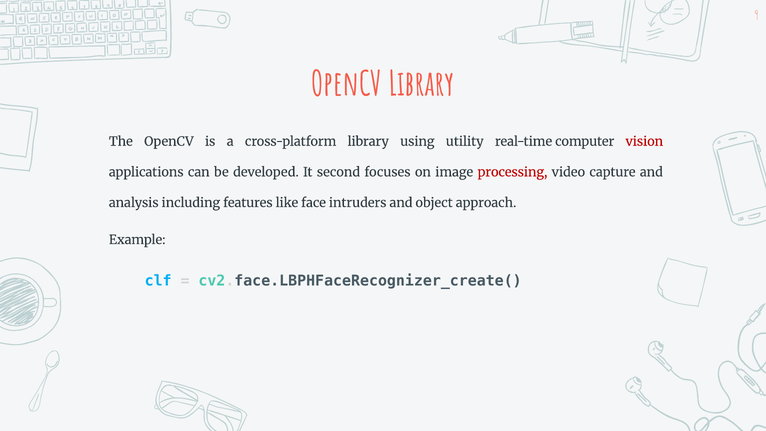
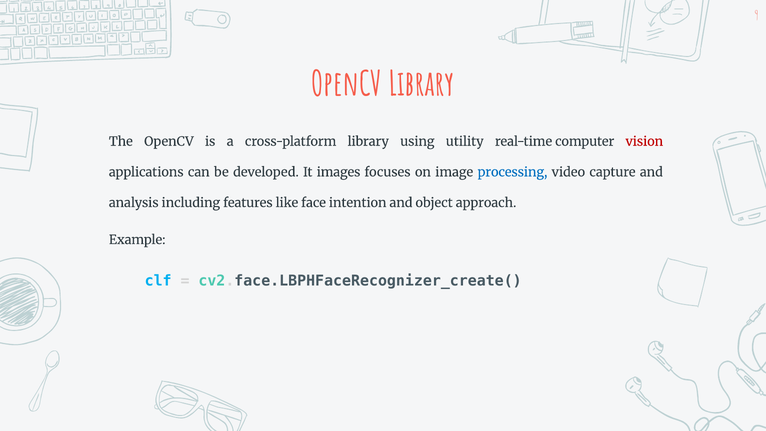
second: second -> images
processing colour: red -> blue
intruders: intruders -> intention
